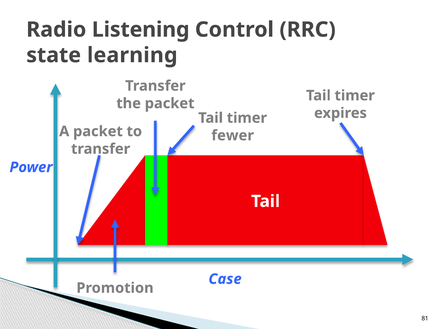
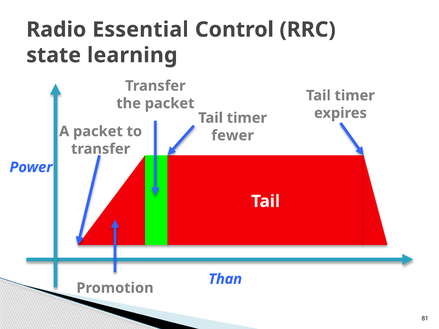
Listening: Listening -> Essential
Case: Case -> Than
